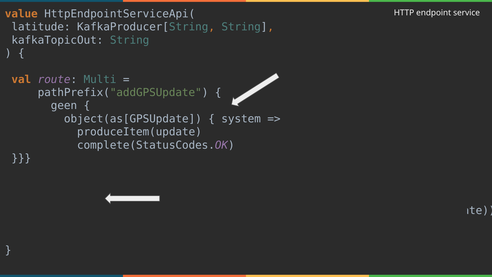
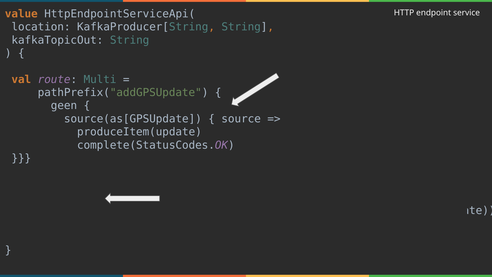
latitude: latitude -> location
object(as[GPSUpdate: object(as[GPSUpdate -> source(as[GPSUpdate
system: system -> source
